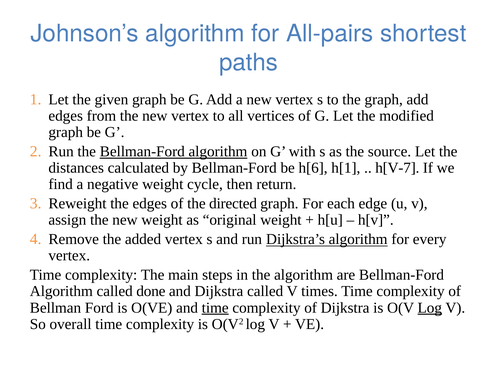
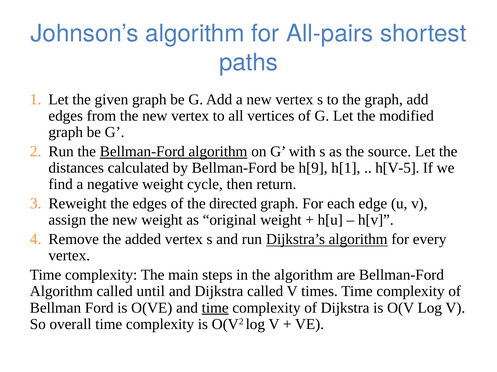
h[6: h[6 -> h[9
h[V-7: h[V-7 -> h[V-5
done: done -> until
Log at (430, 308) underline: present -> none
